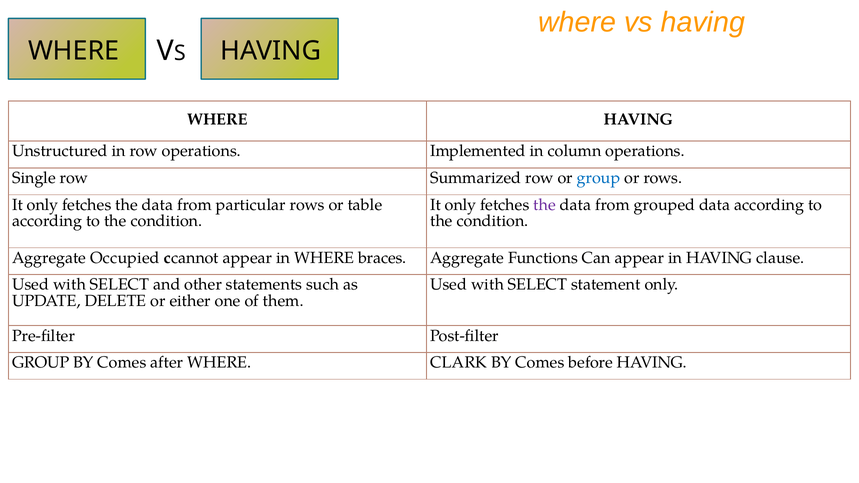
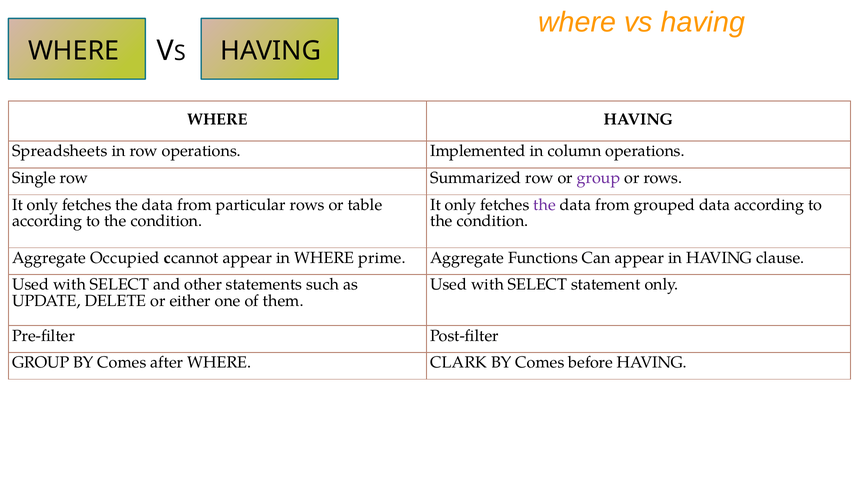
Unstructured: Unstructured -> Spreadsheets
group at (599, 178) colour: blue -> purple
braces: braces -> prime
